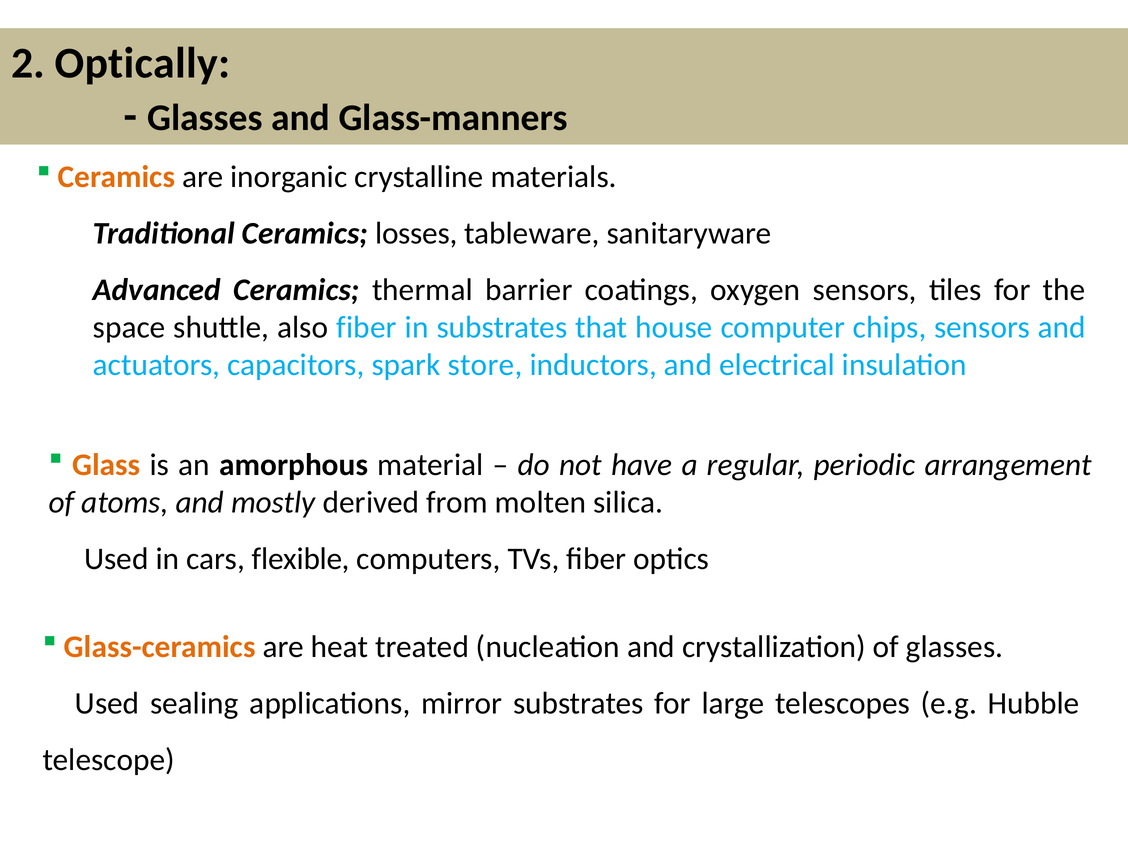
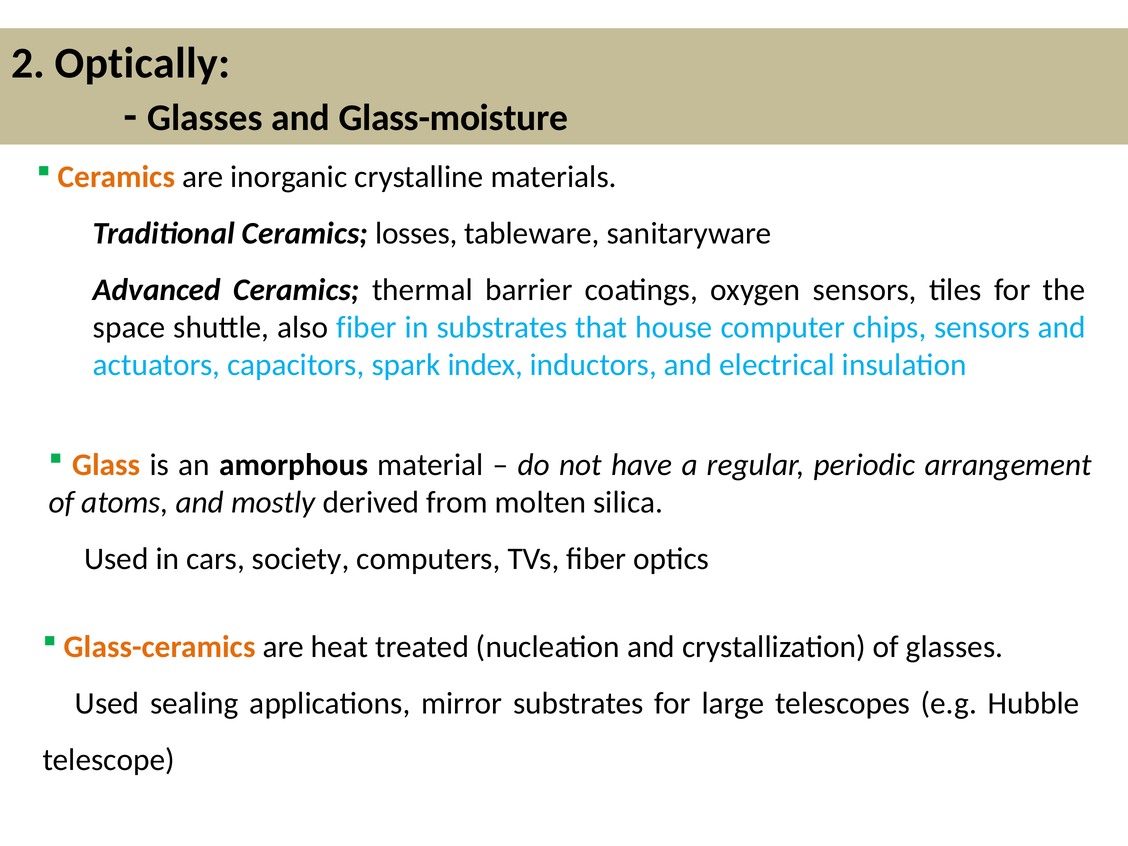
Glass-manners: Glass-manners -> Glass-moisture
store: store -> index
flexible: flexible -> society
